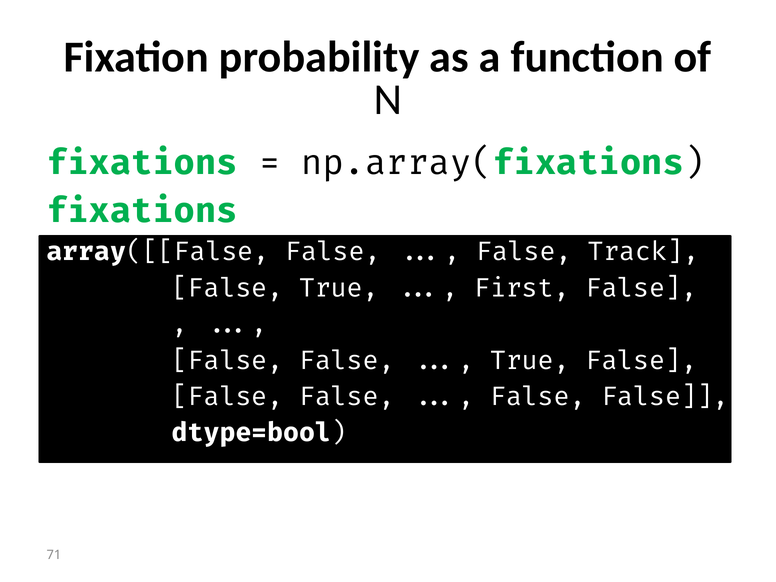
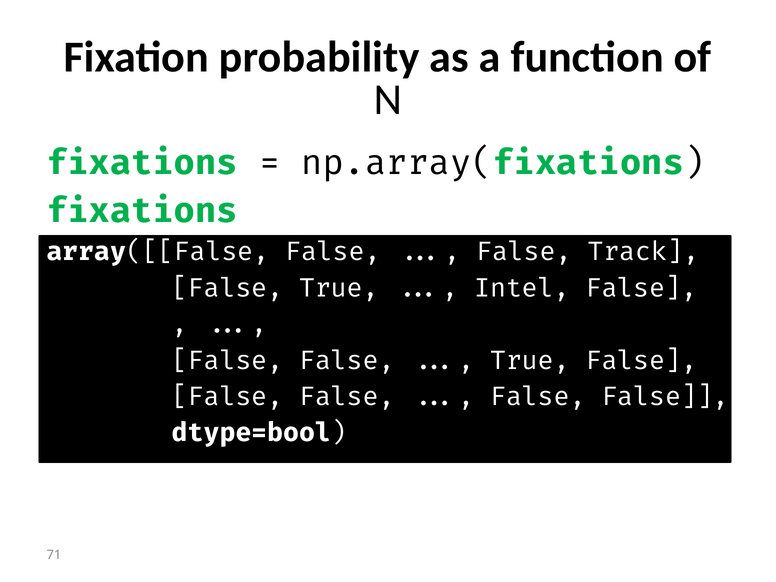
First: First -> Intel
